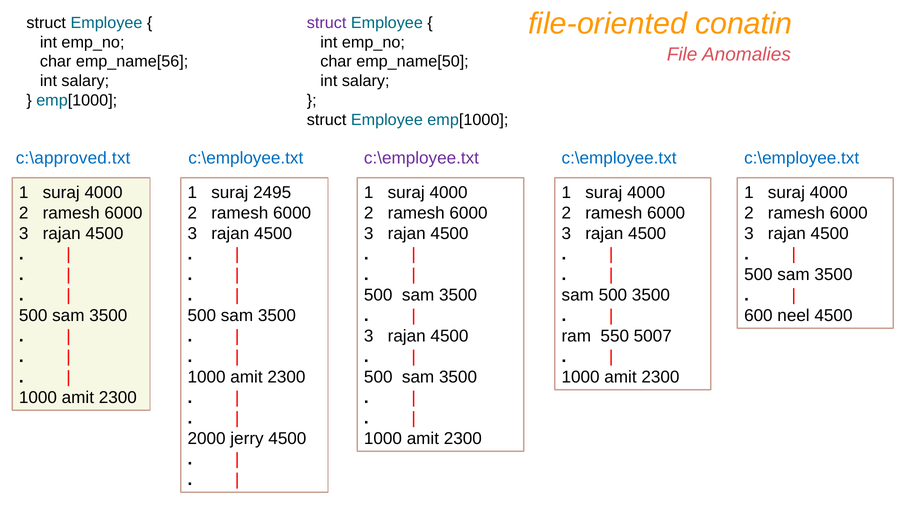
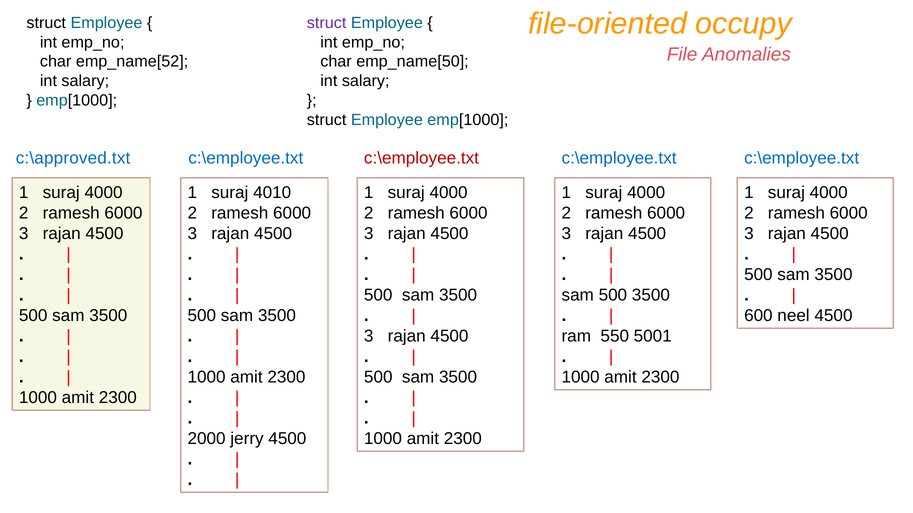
conatin: conatin -> occupy
emp_name[56: emp_name[56 -> emp_name[52
c:\employee.txt at (421, 158) colour: purple -> red
2495: 2495 -> 4010
5007: 5007 -> 5001
